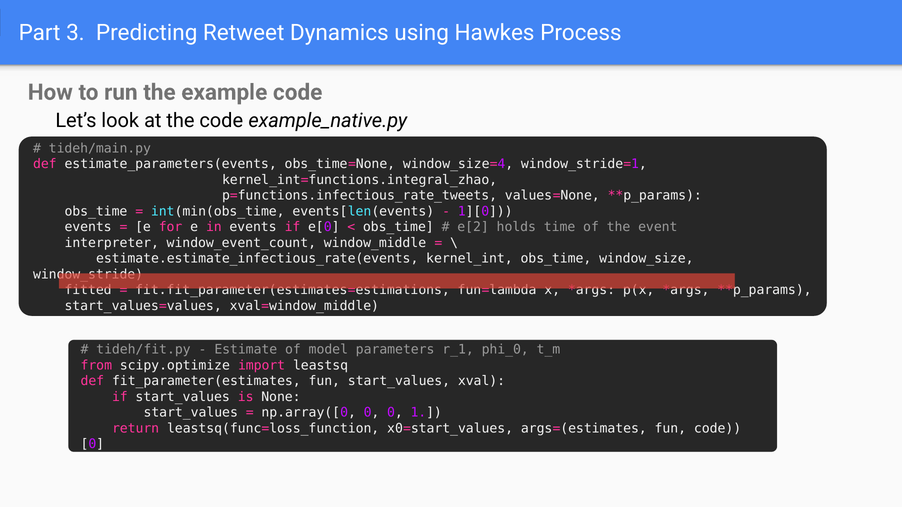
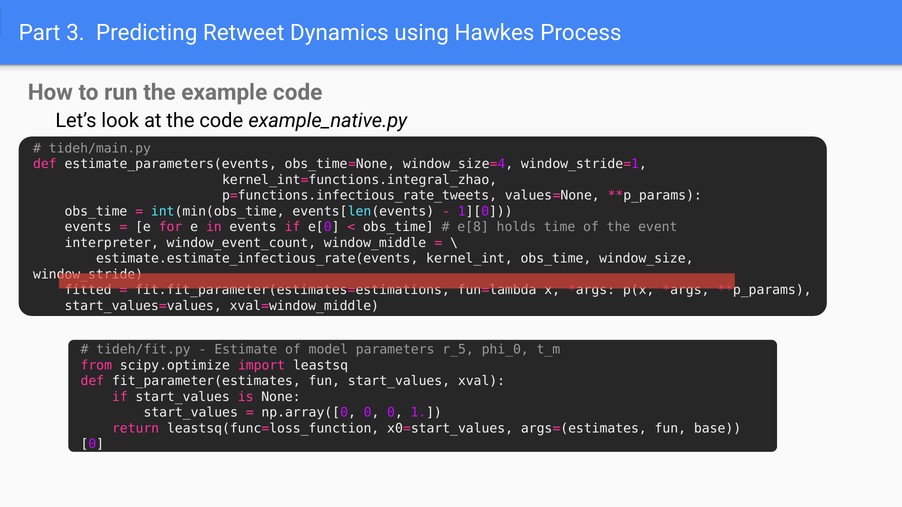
e[2: e[2 -> e[8
r_1: r_1 -> r_5
fun code: code -> base
